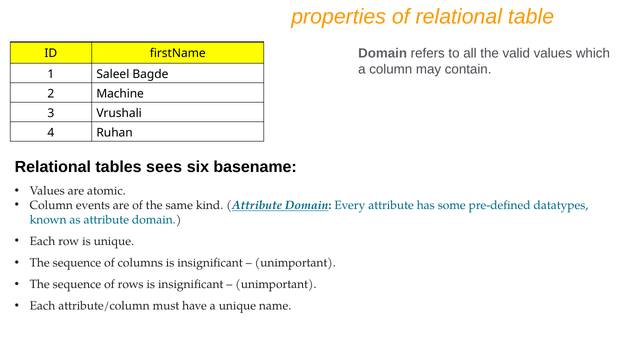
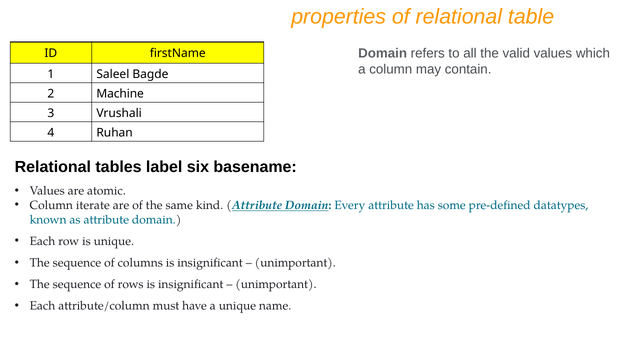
sees: sees -> label
events: events -> iterate
